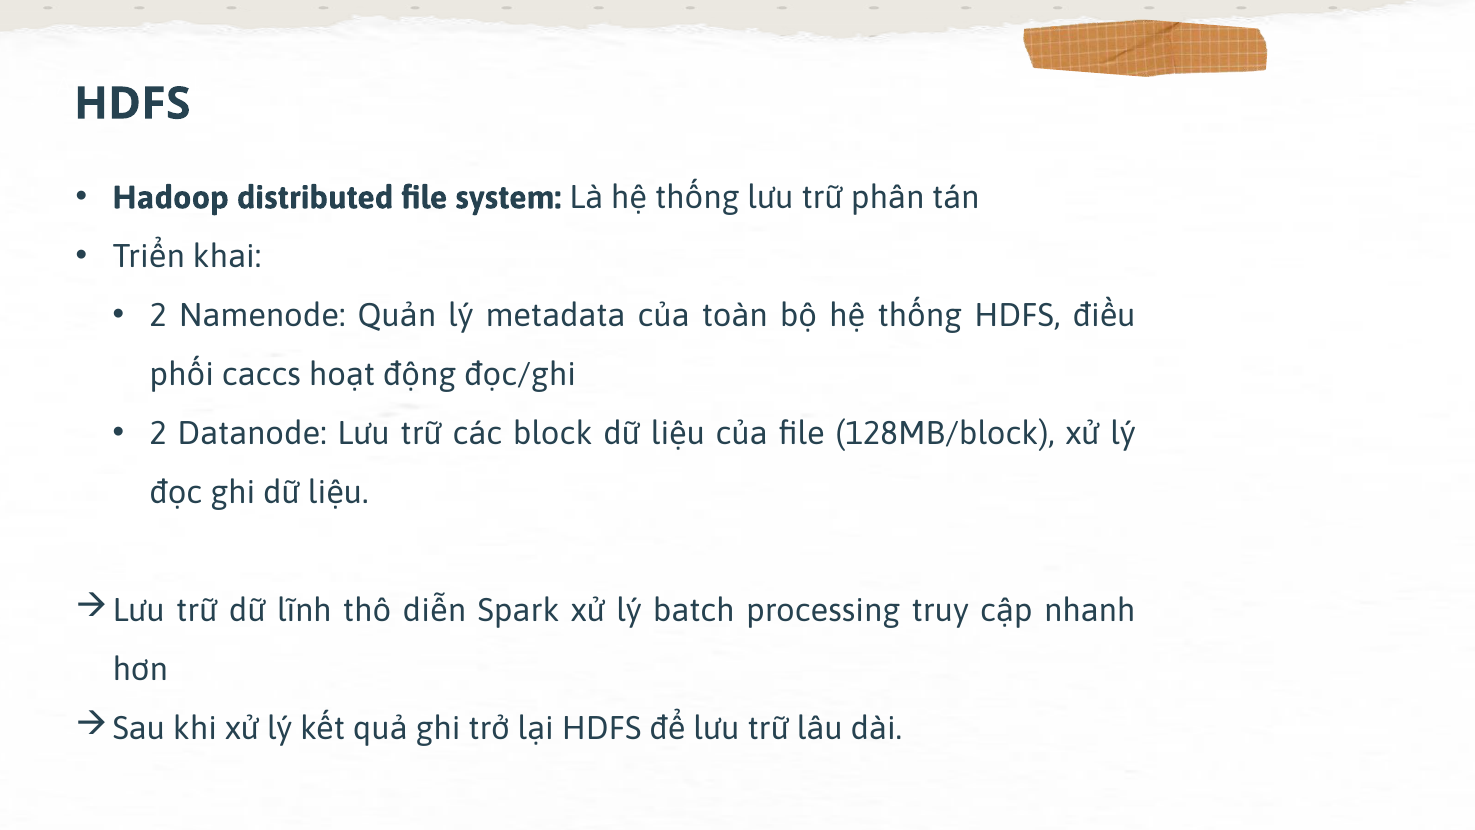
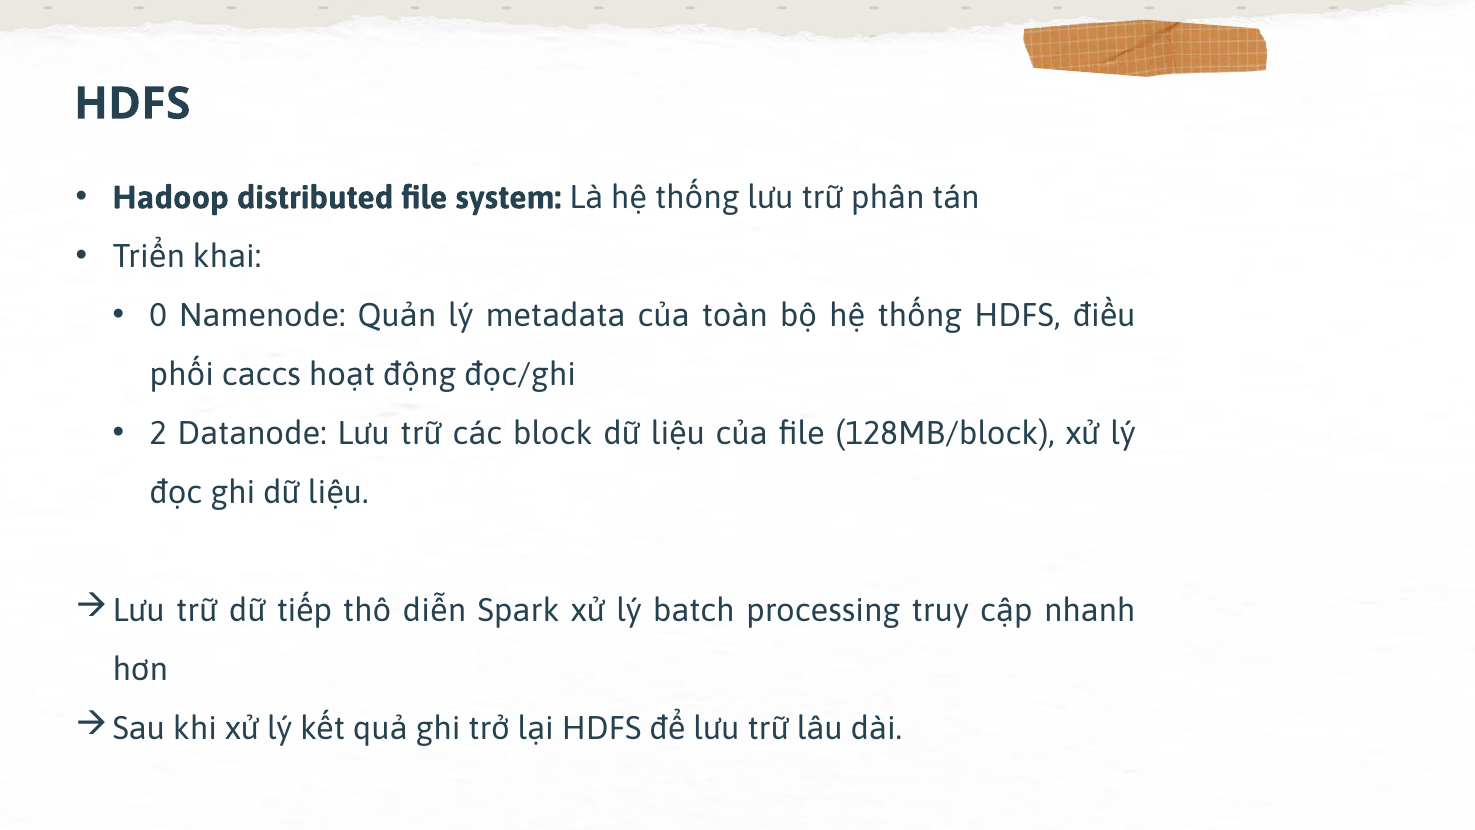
2 at (158, 316): 2 -> 0
lĩnh: lĩnh -> tiếp
